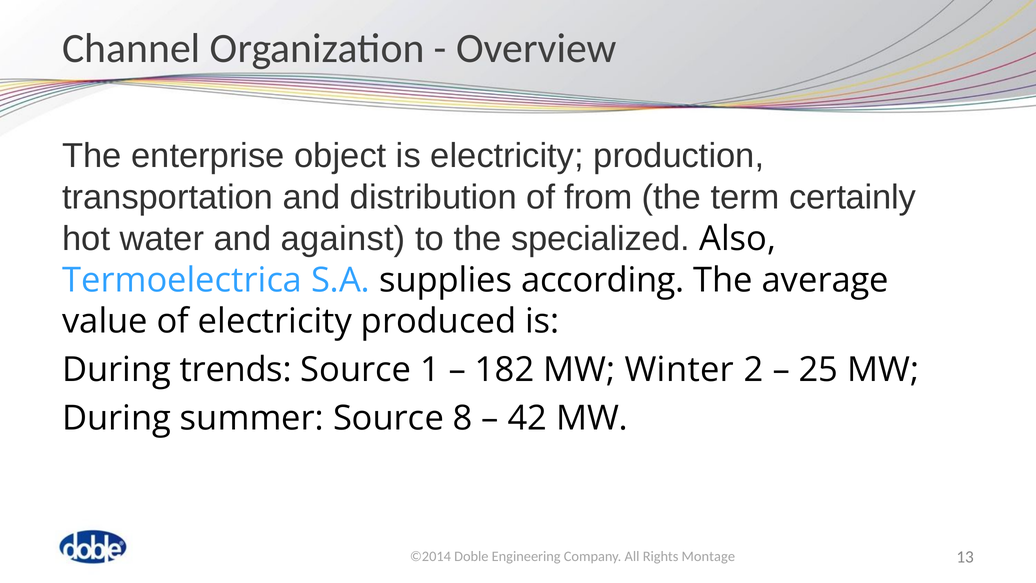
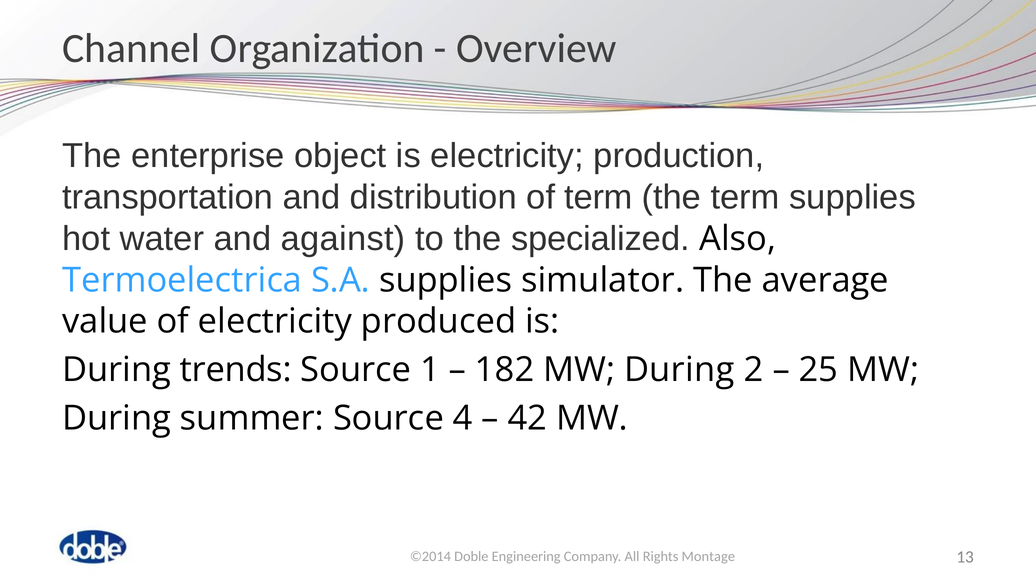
of from: from -> term
term certainly: certainly -> supplies
according: according -> simulator
182 MW Winter: Winter -> During
8: 8 -> 4
